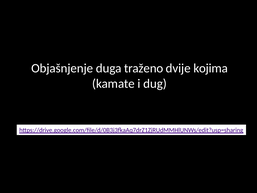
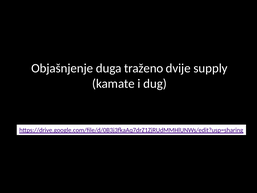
kojima: kojima -> supply
